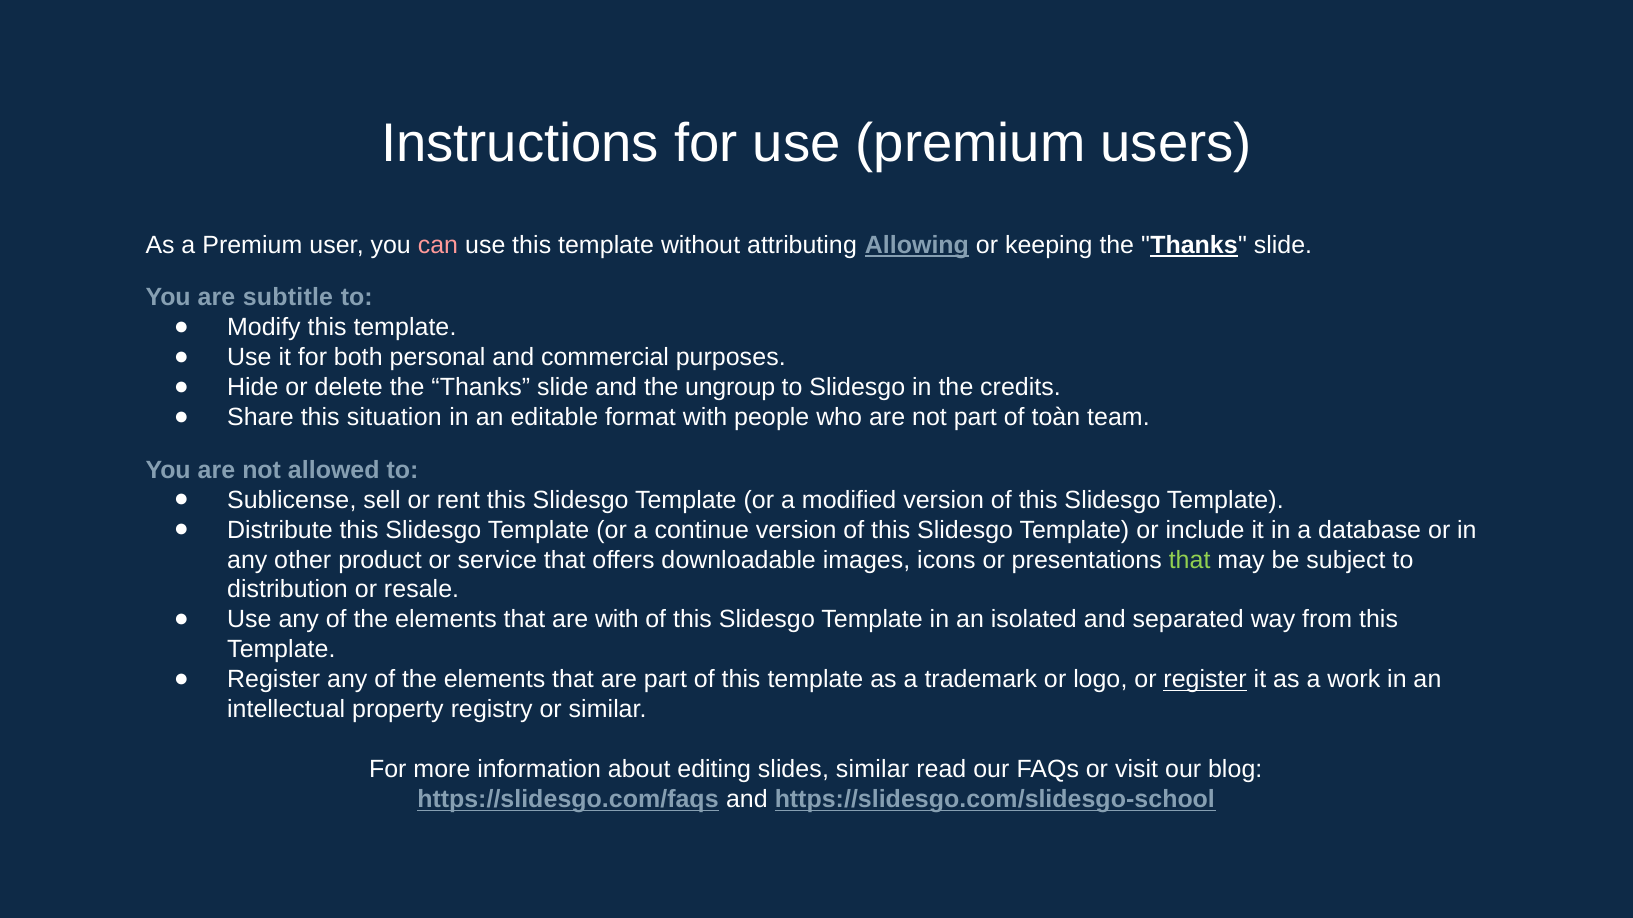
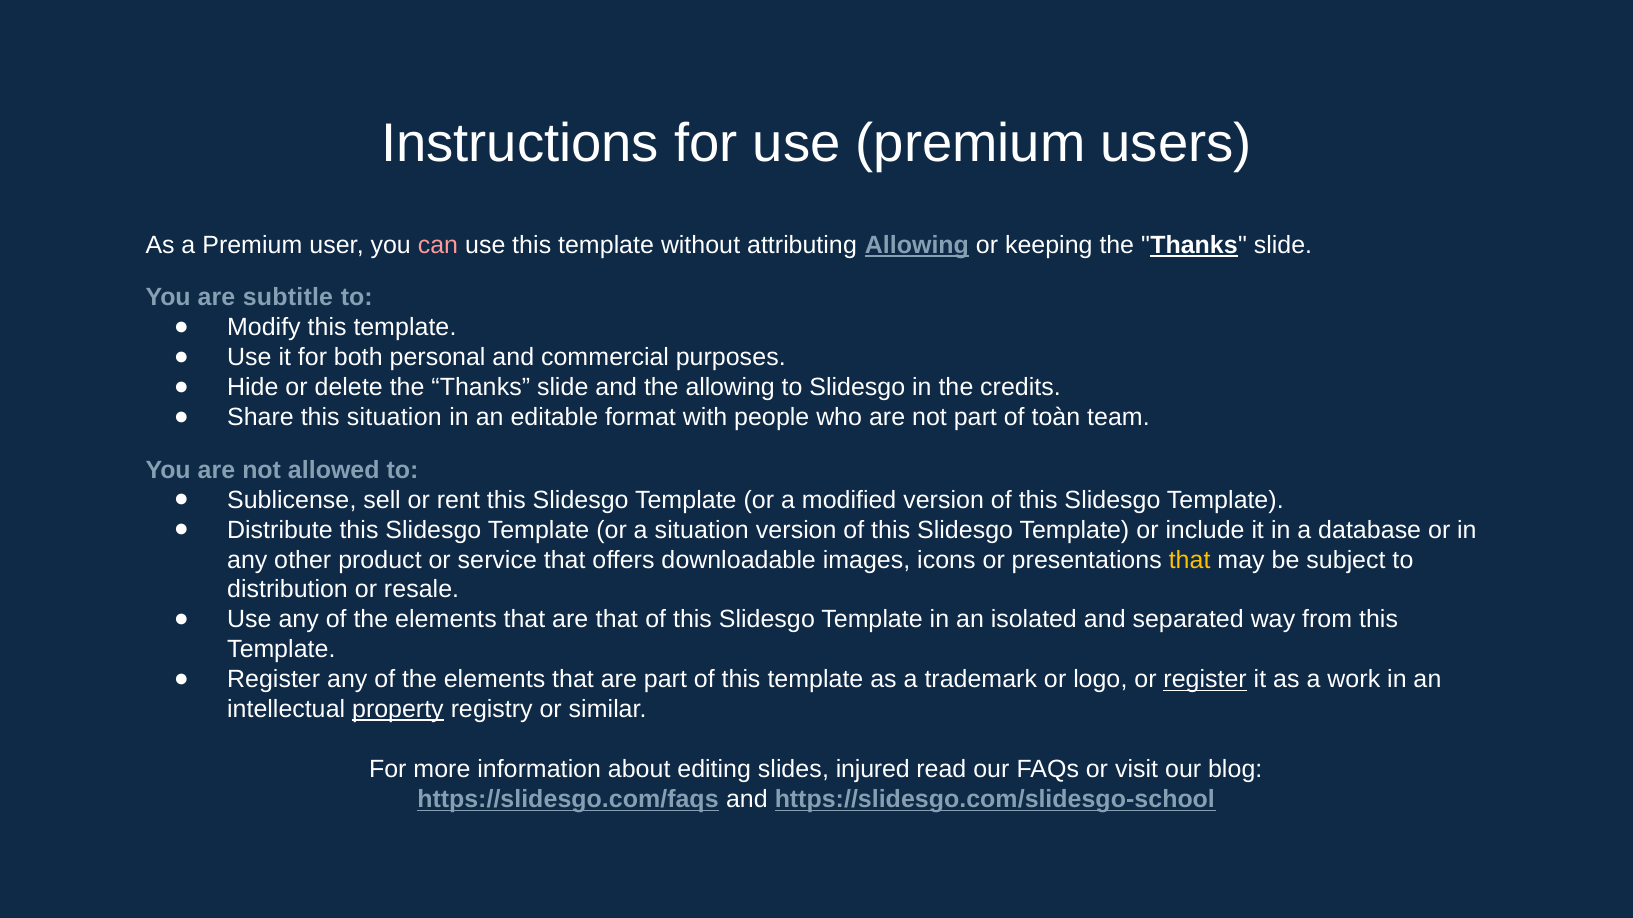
the ungroup: ungroup -> allowing
a continue: continue -> situation
that at (1190, 560) colour: light green -> yellow
are with: with -> that
property underline: none -> present
slides similar: similar -> injured
